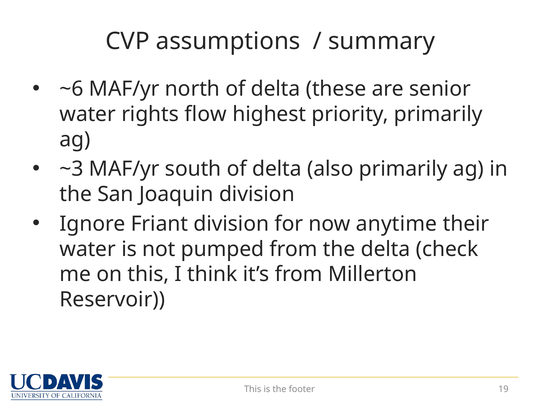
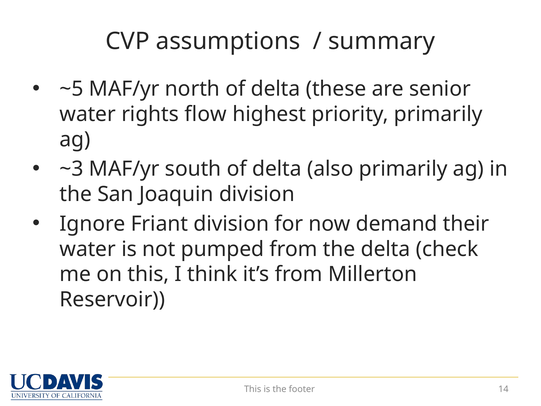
~6: ~6 -> ~5
anytime: anytime -> demand
19: 19 -> 14
